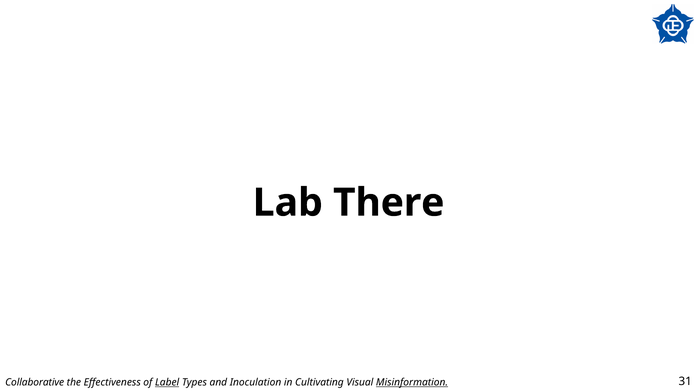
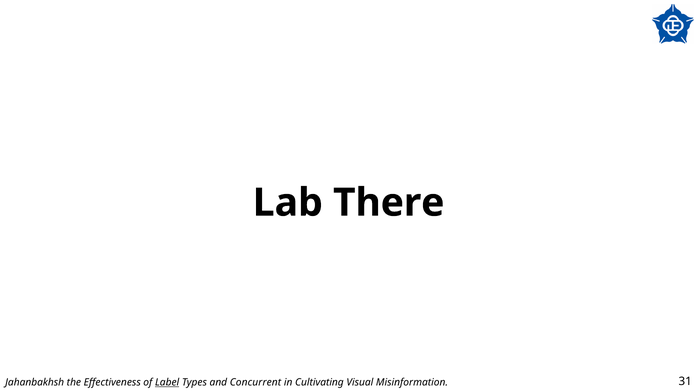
Collaborative: Collaborative -> Jahanbakhsh
Inoculation: Inoculation -> Concurrent
Misinformation underline: present -> none
